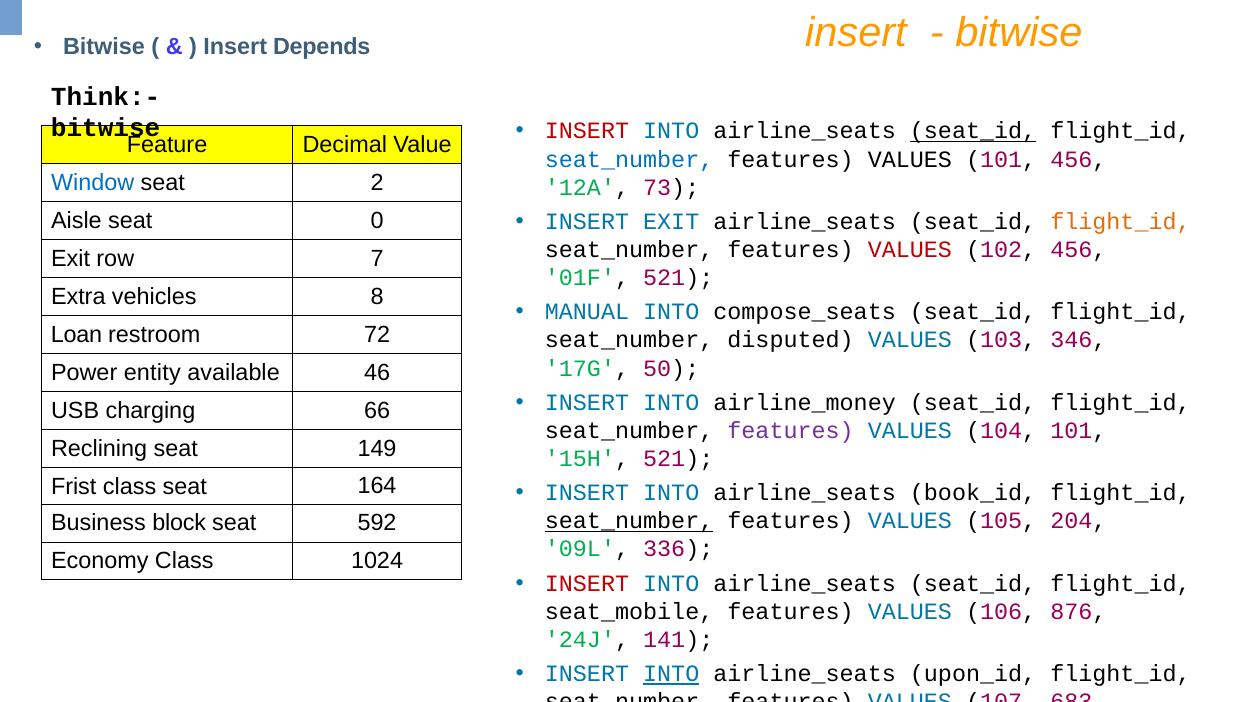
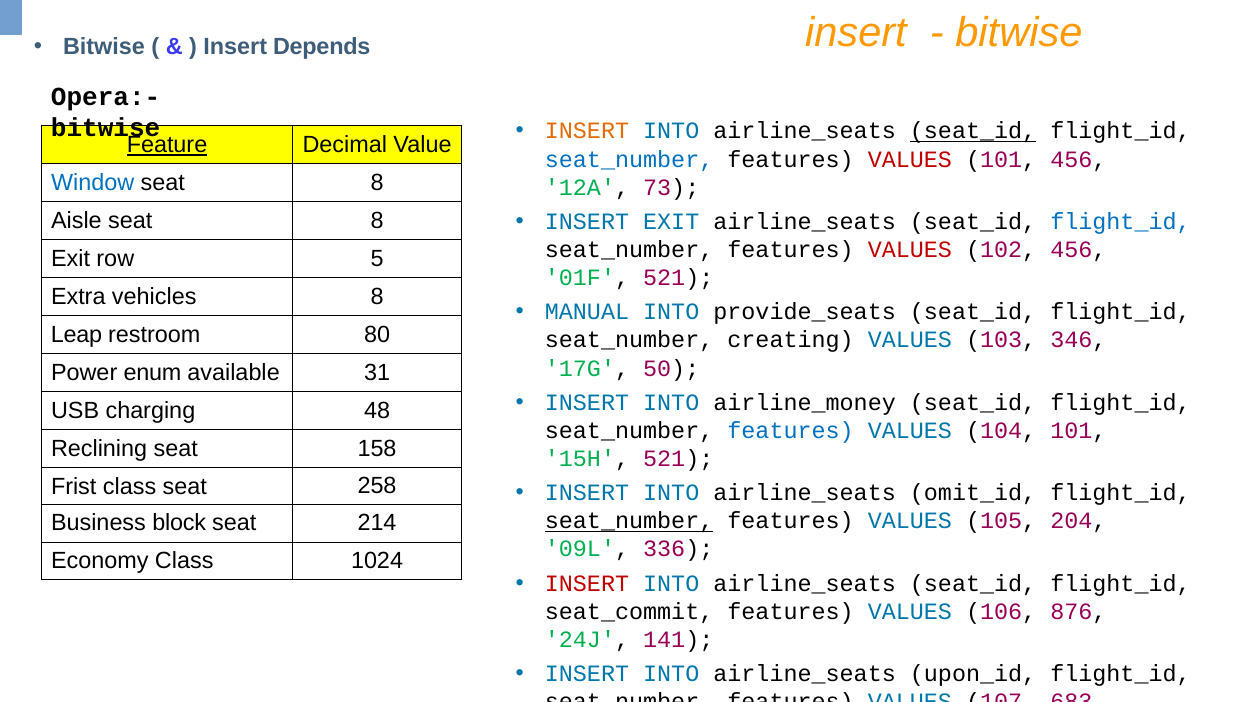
Think:-: Think:- -> Opera:-
INSERT at (587, 131) colour: red -> orange
Feature underline: none -> present
VALUES at (910, 159) colour: black -> red
2 at (377, 183): 2 -> 8
flight_id at (1120, 222) colour: orange -> blue
Aisle seat 0: 0 -> 8
7: 7 -> 5
compose_seats: compose_seats -> provide_seats
Loan: Loan -> Leap
72: 72 -> 80
disputed: disputed -> creating
entity: entity -> enum
46: 46 -> 31
66: 66 -> 48
features at (791, 431) colour: purple -> blue
149: 149 -> 158
164: 164 -> 258
book_id: book_id -> omit_id
592: 592 -> 214
seat_mobile: seat_mobile -> seat_commit
INTO at (671, 674) underline: present -> none
